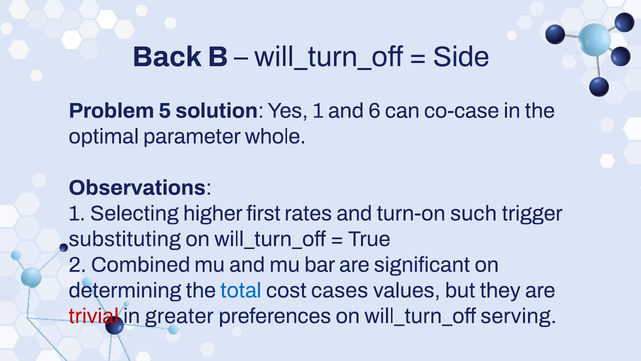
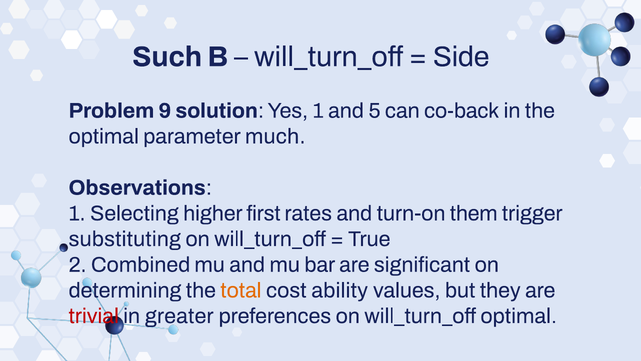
Back: Back -> Such
5: 5 -> 9
6: 6 -> 5
co-case: co-case -> co-back
whole: whole -> much
such: such -> them
total colour: blue -> orange
cases: cases -> ability
will_turn_off serving: serving -> optimal
